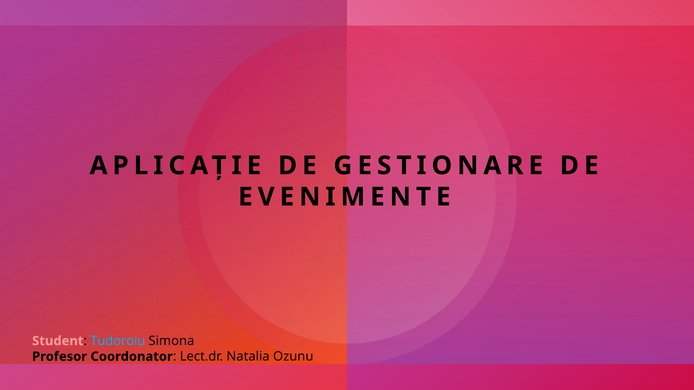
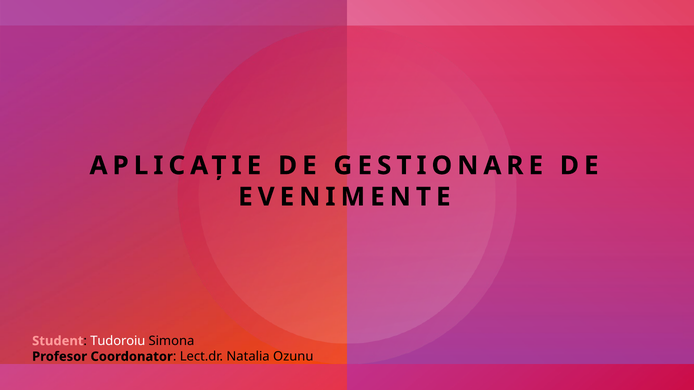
Tudoroiu colour: light blue -> white
